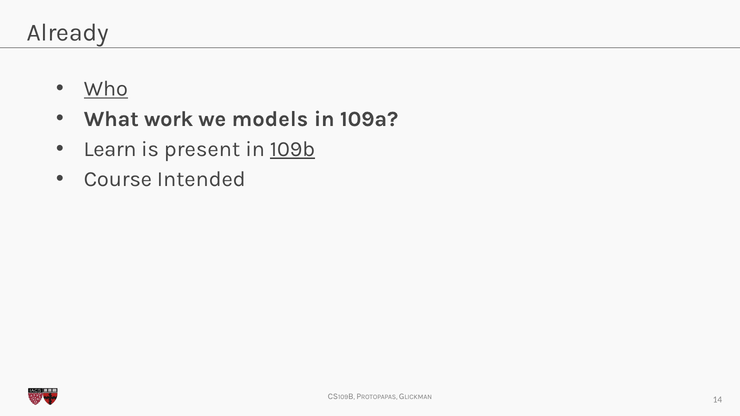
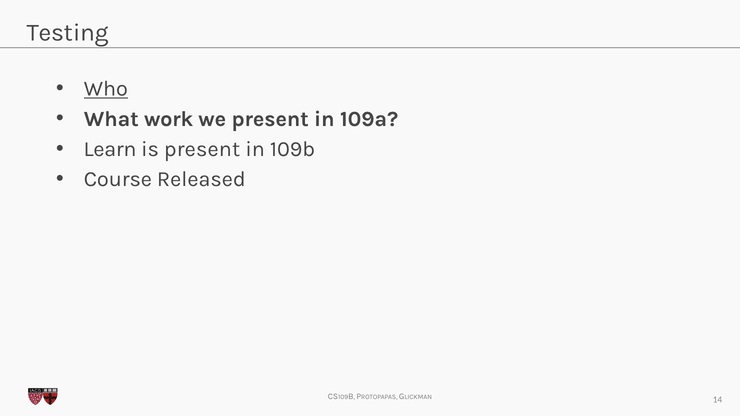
Already: Already -> Testing
we models: models -> present
109b underline: present -> none
Intended: Intended -> Released
